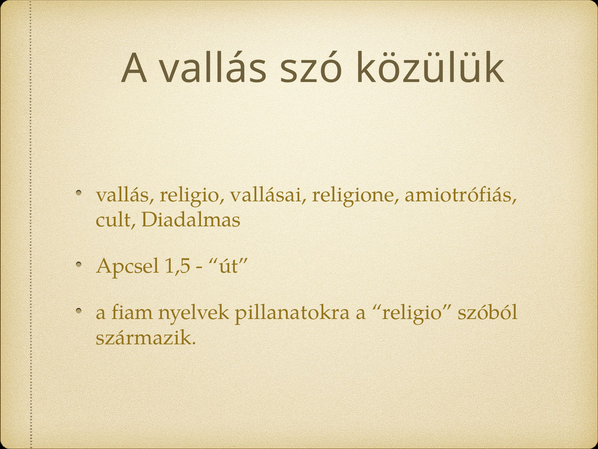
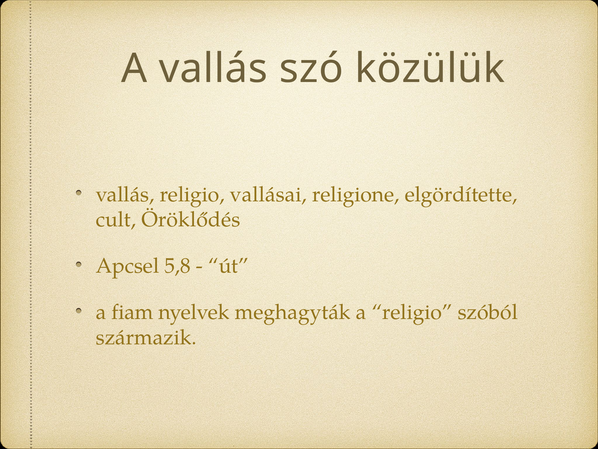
amiotrófiás: amiotrófiás -> elgördítette
Diadalmas: Diadalmas -> Öröklődés
1,5: 1,5 -> 5,8
pillanatokra: pillanatokra -> meghagyták
